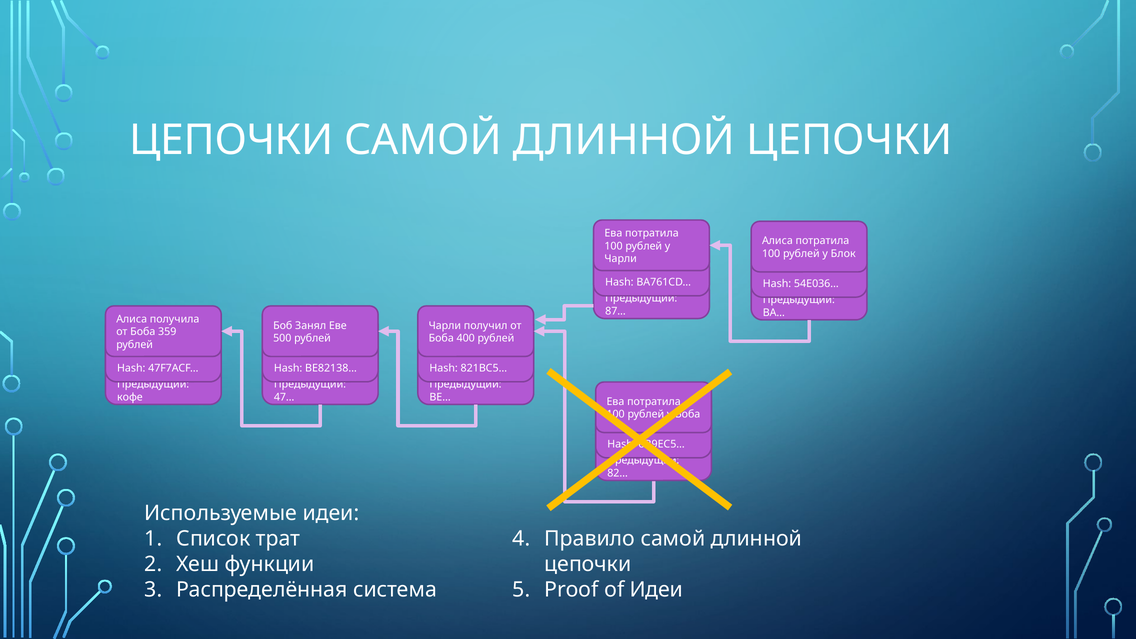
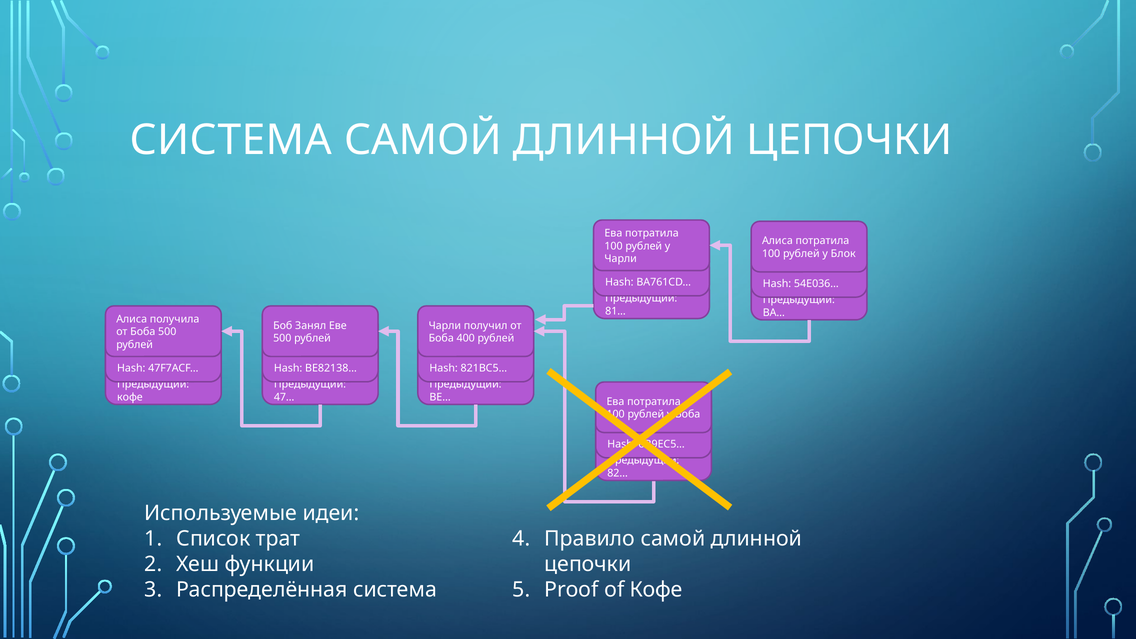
ЦЕПОЧКИ at (231, 140): ЦЕПОЧКИ -> СИСТЕМА
87…: 87… -> 81…
Боба 359: 359 -> 500
of Идеи: Идеи -> Кофе
